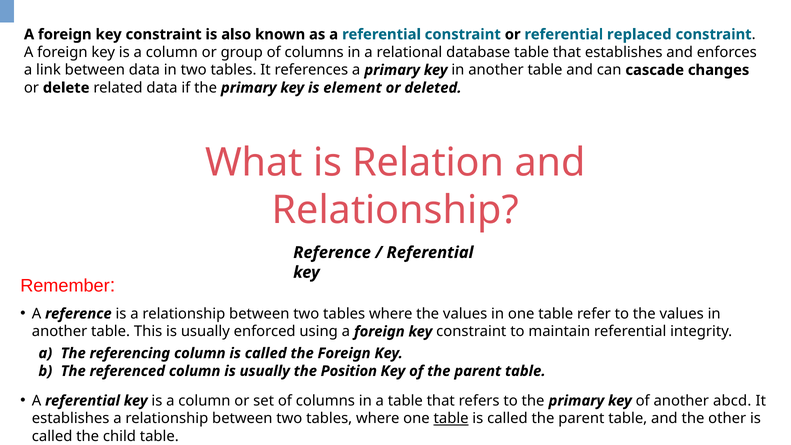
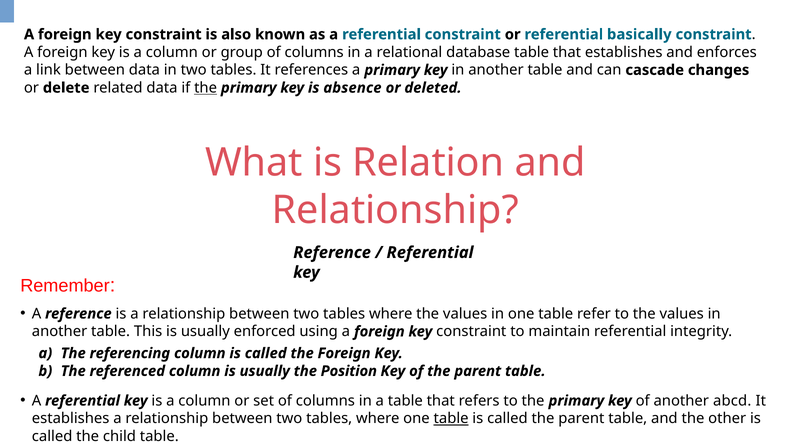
replaced: replaced -> basically
the at (206, 88) underline: none -> present
element: element -> absence
